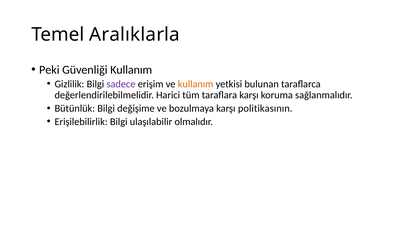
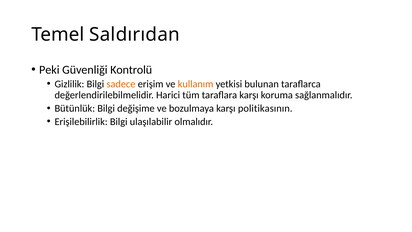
Aralıklarla: Aralıklarla -> Saldırıdan
Güvenliği Kullanım: Kullanım -> Kontrolü
sadece colour: purple -> orange
